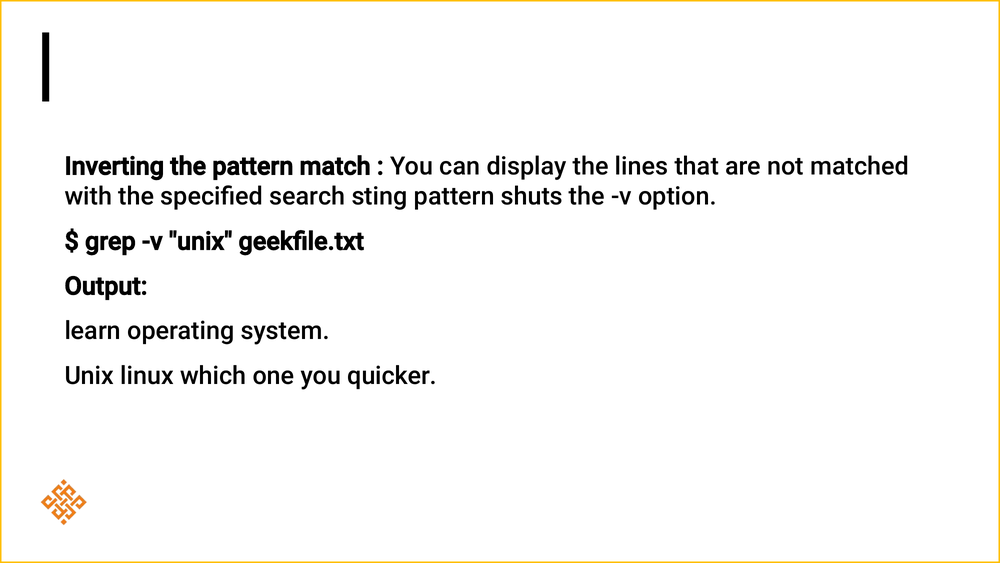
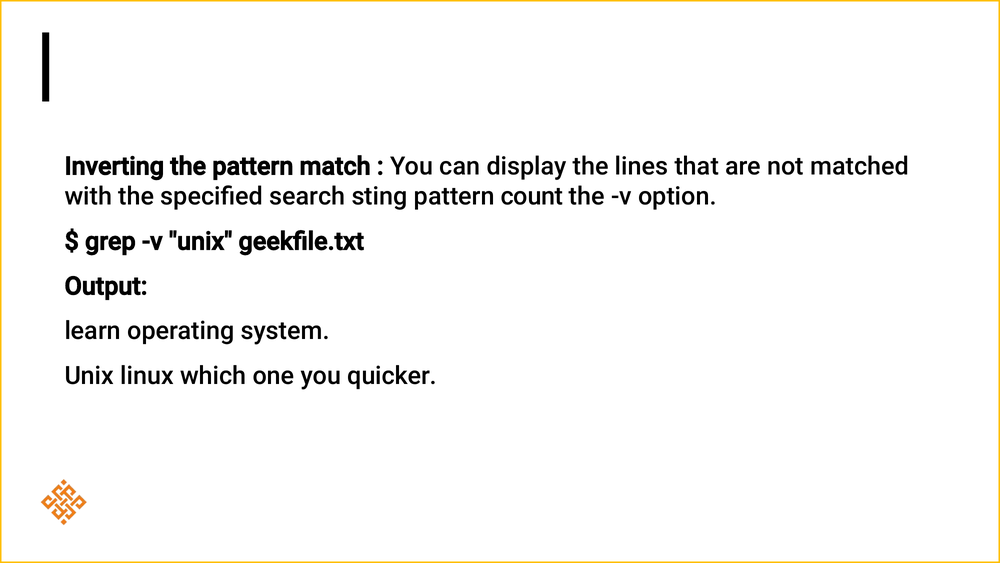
shuts: shuts -> count
